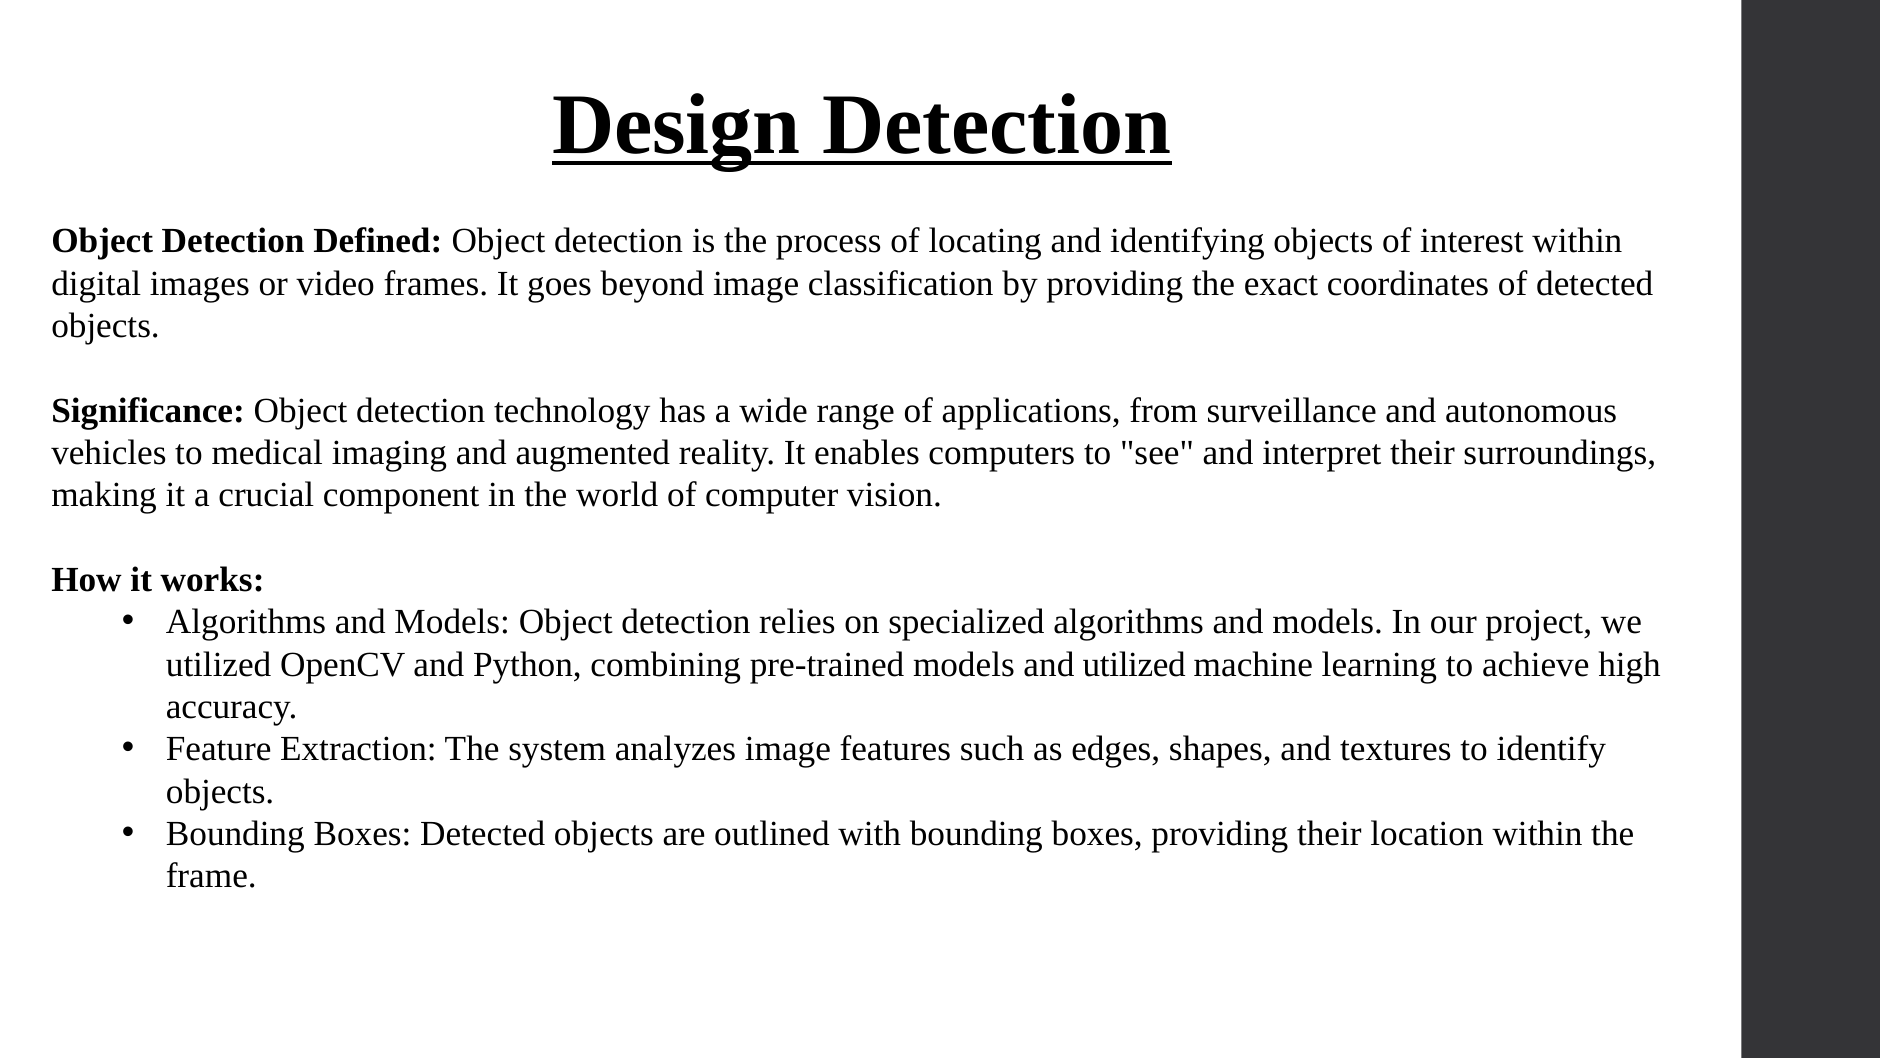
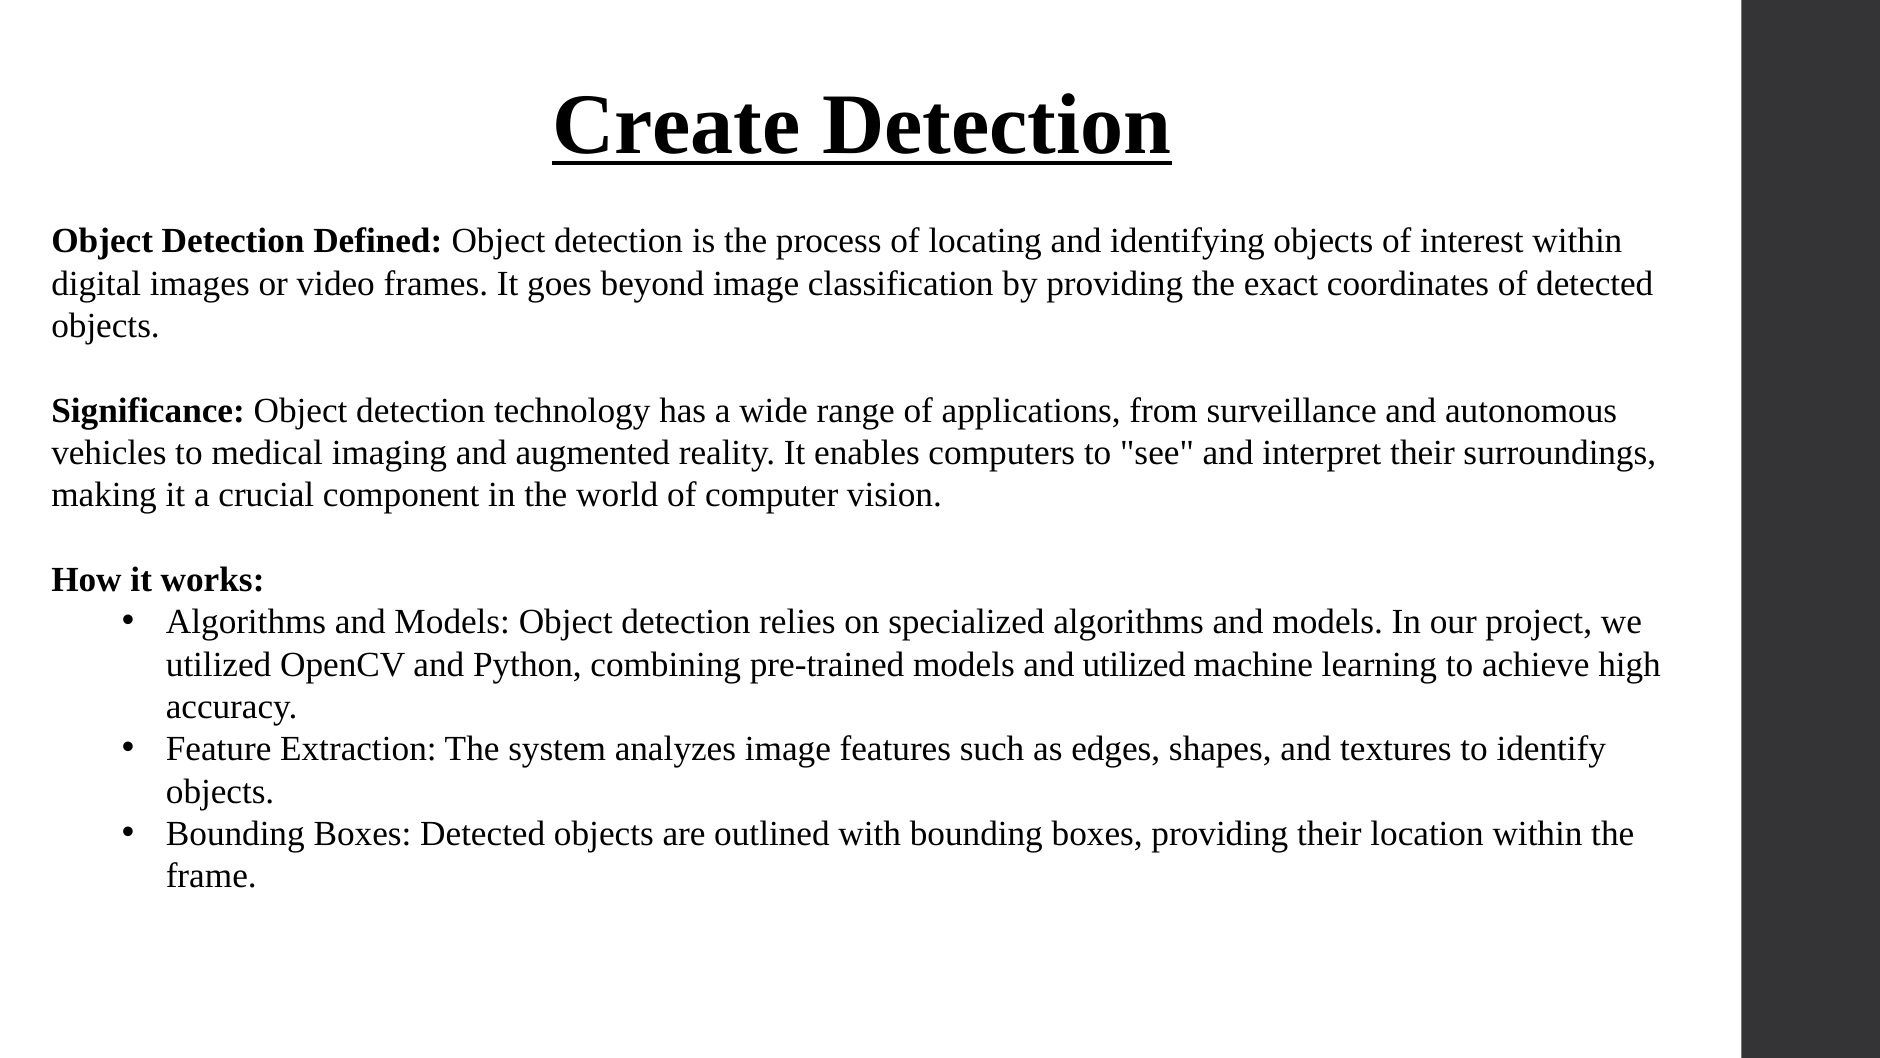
Design: Design -> Create
